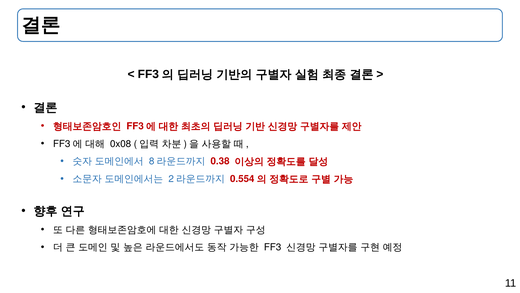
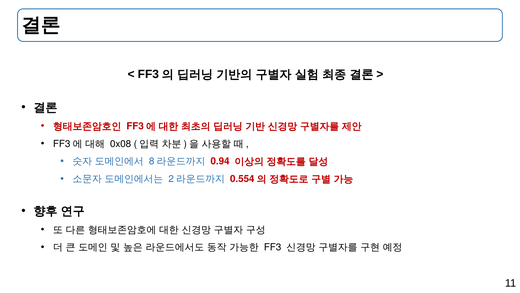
0.38: 0.38 -> 0.94
